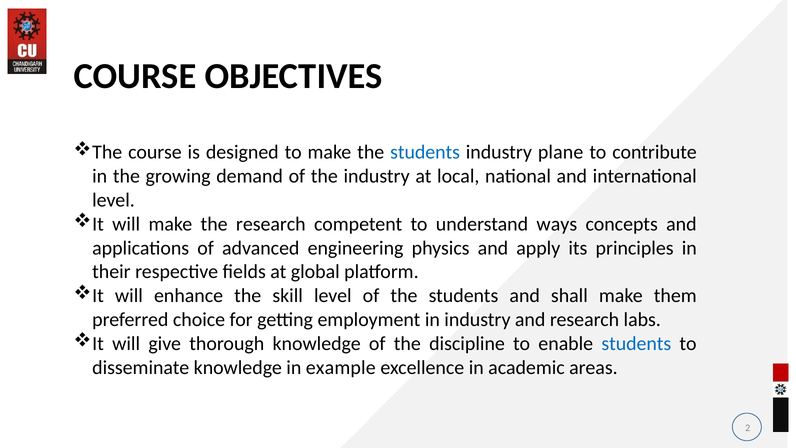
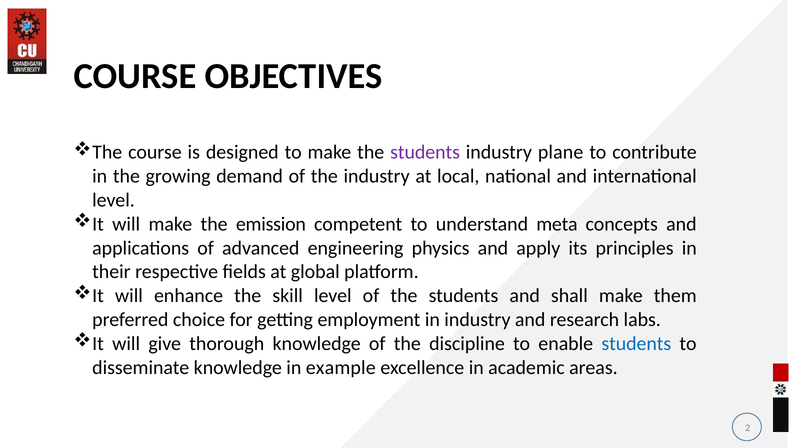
students at (425, 152) colour: blue -> purple
the research: research -> emission
ways: ways -> meta
